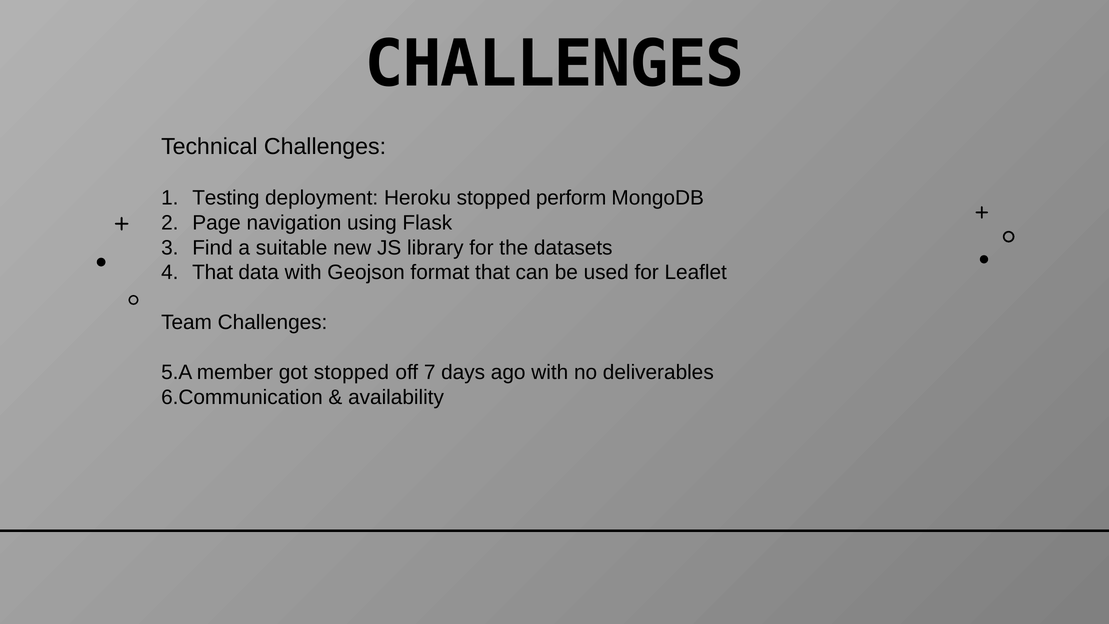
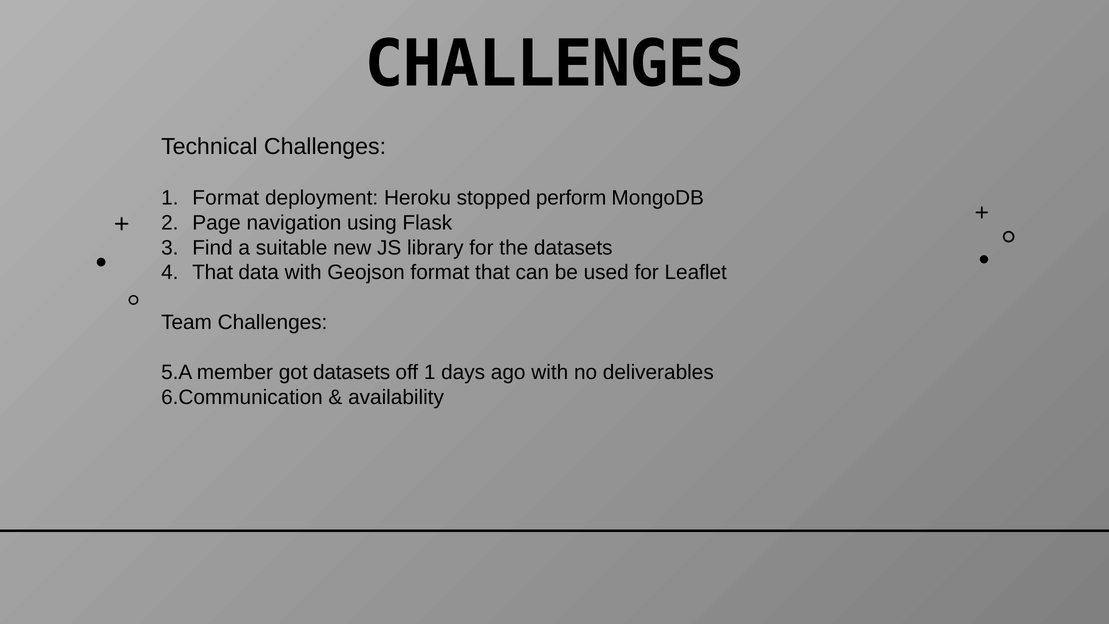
Testing at (226, 198): Testing -> Format
got stopped: stopped -> datasets
off 7: 7 -> 1
